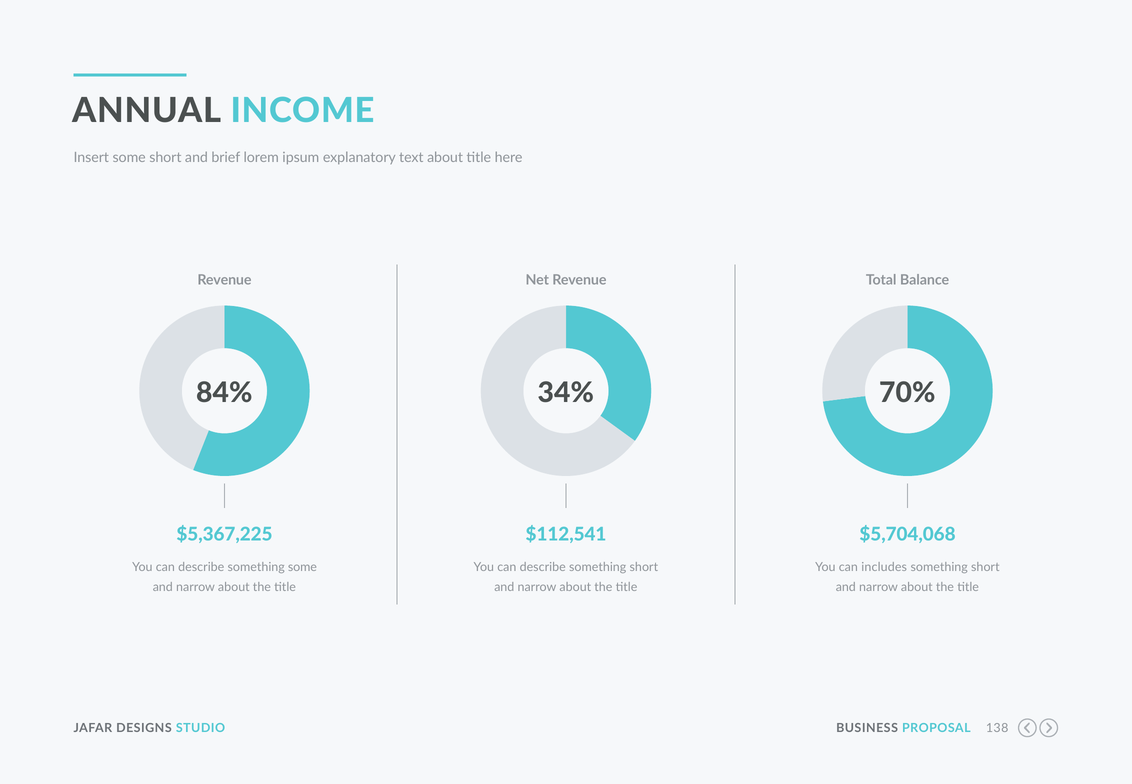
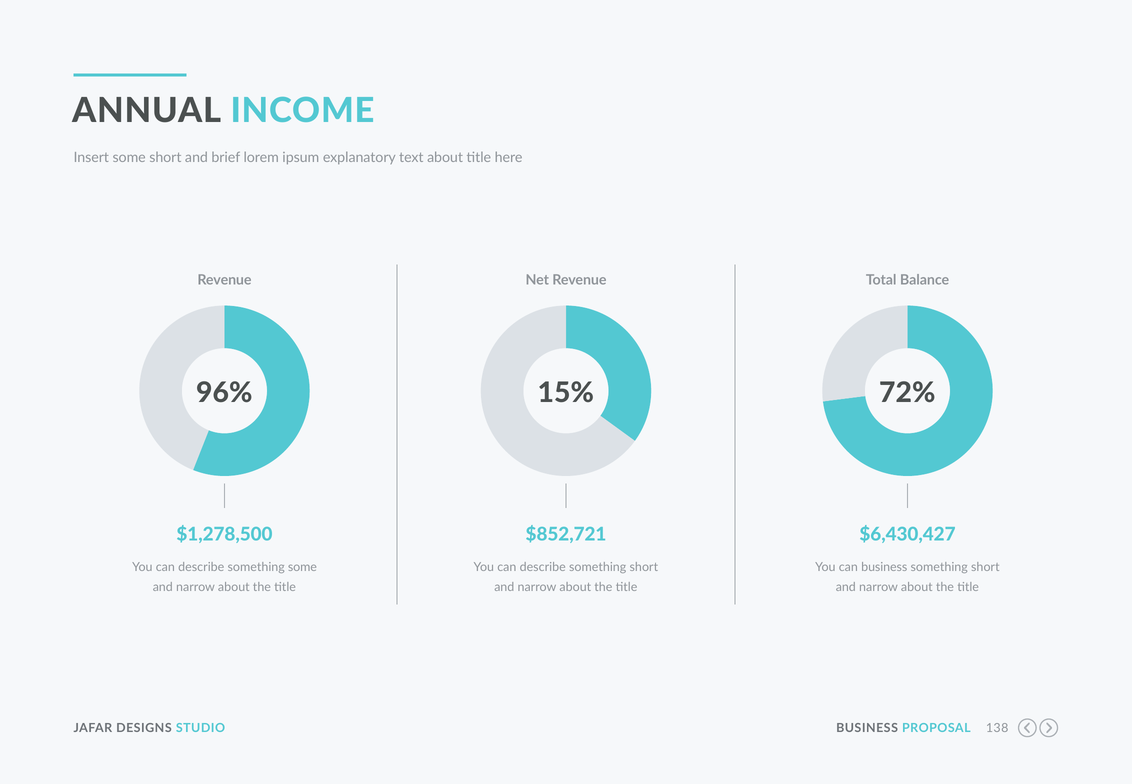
84%: 84% -> 96%
34%: 34% -> 15%
70%: 70% -> 72%
$5,367,225: $5,367,225 -> $1,278,500
$112,541: $112,541 -> $852,721
$5,704,068: $5,704,068 -> $6,430,427
can includes: includes -> business
